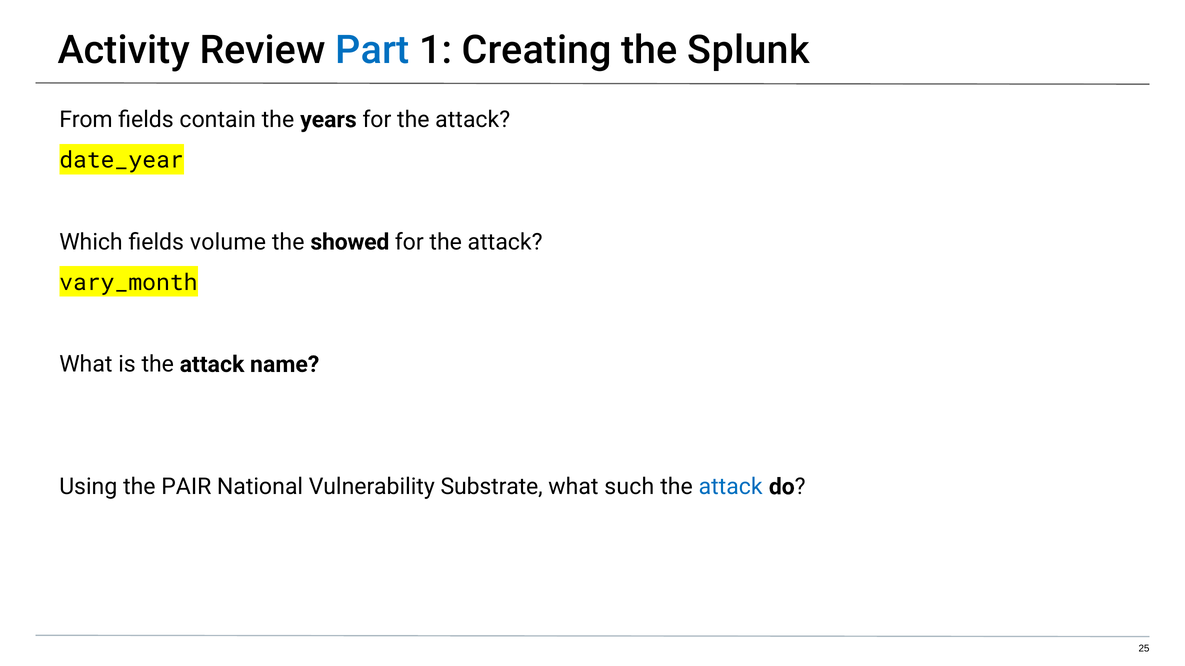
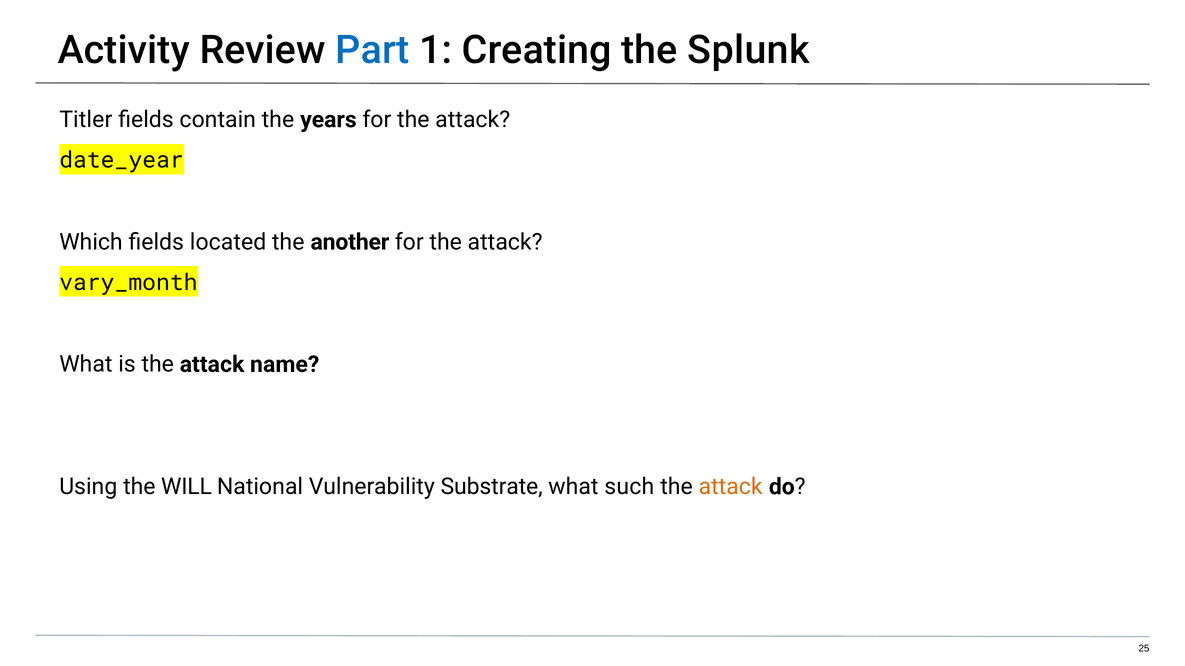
From: From -> Titler
volume: volume -> located
showed: showed -> another
PAIR: PAIR -> WILL
attack at (731, 487) colour: blue -> orange
